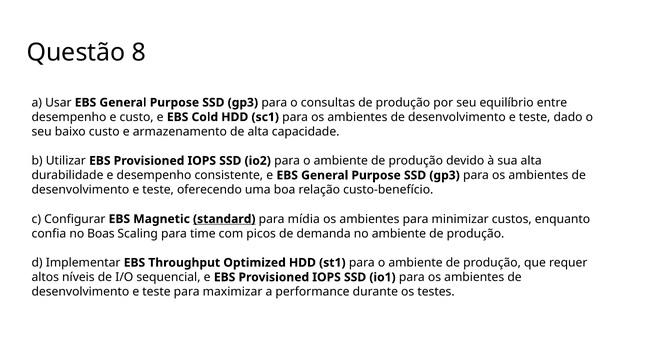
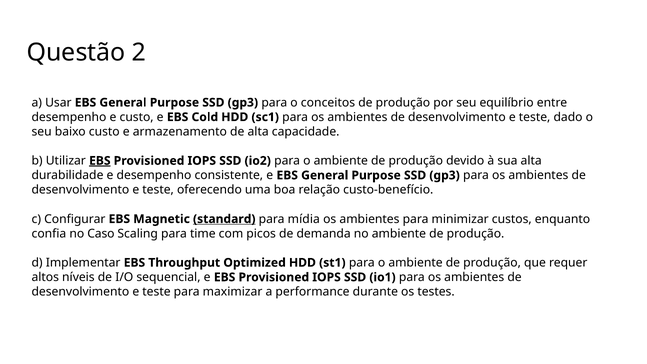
8: 8 -> 2
consultas: consultas -> conceitos
EBS at (100, 161) underline: none -> present
Boas: Boas -> Caso
